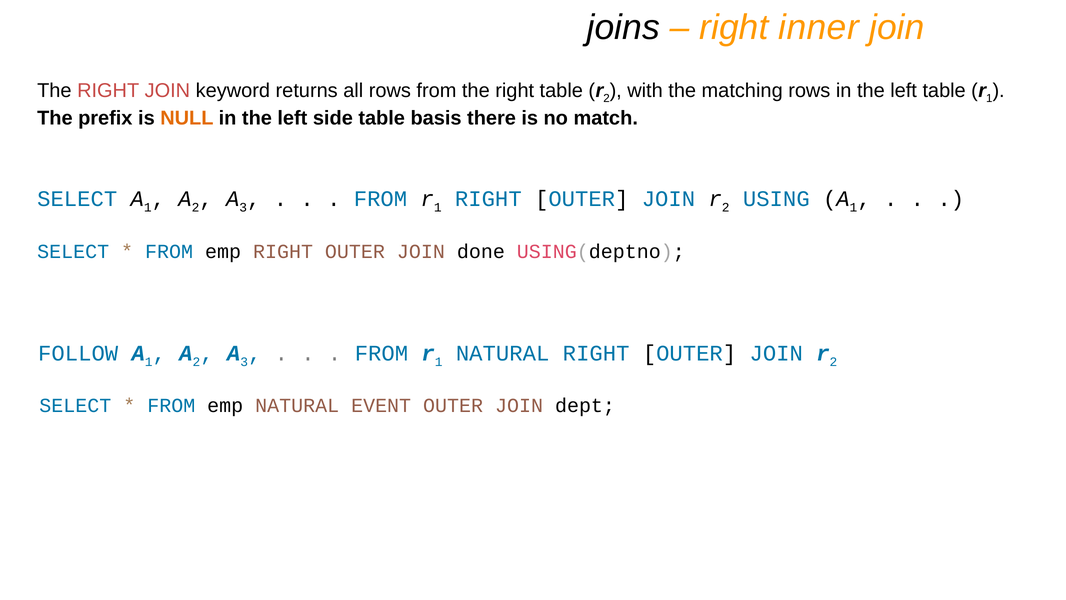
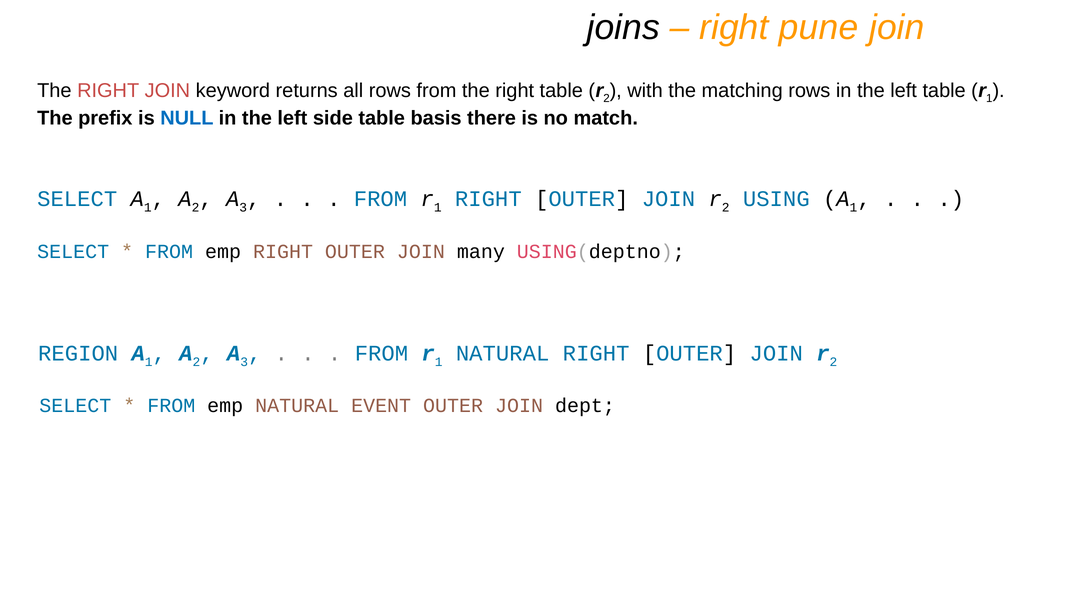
inner: inner -> pune
NULL colour: orange -> blue
done: done -> many
FOLLOW: FOLLOW -> REGION
